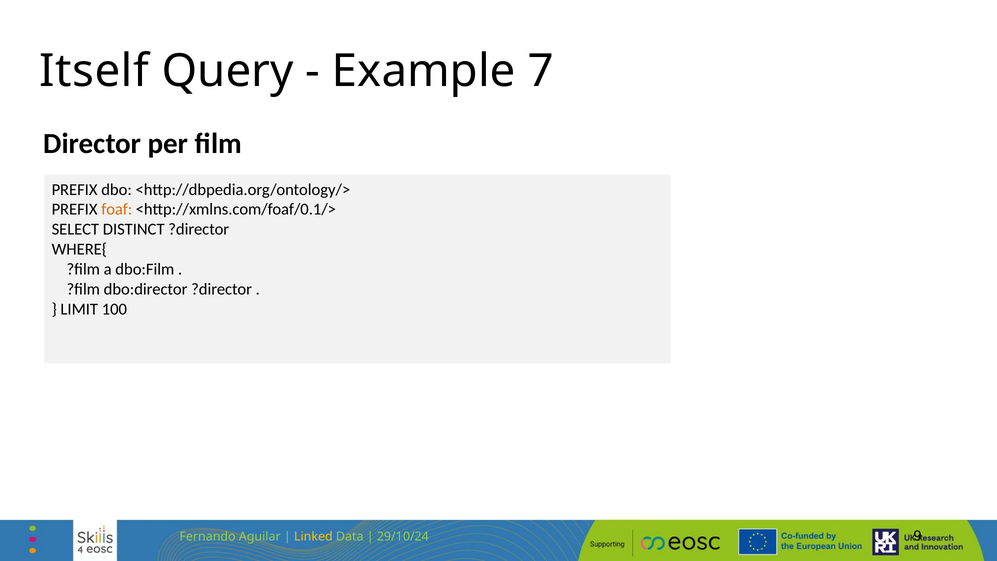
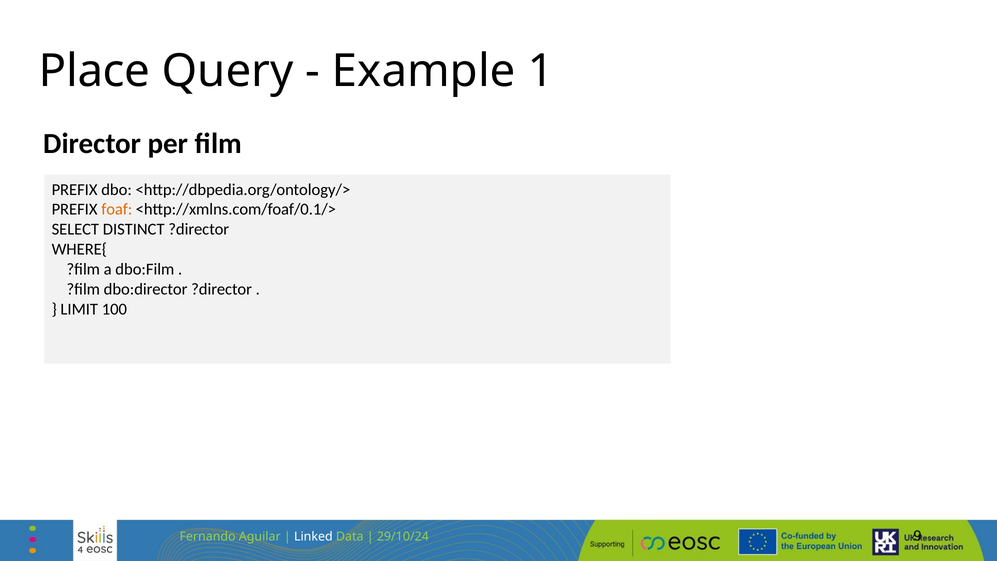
Itself: Itself -> Place
7: 7 -> 1
Linked colour: yellow -> white
